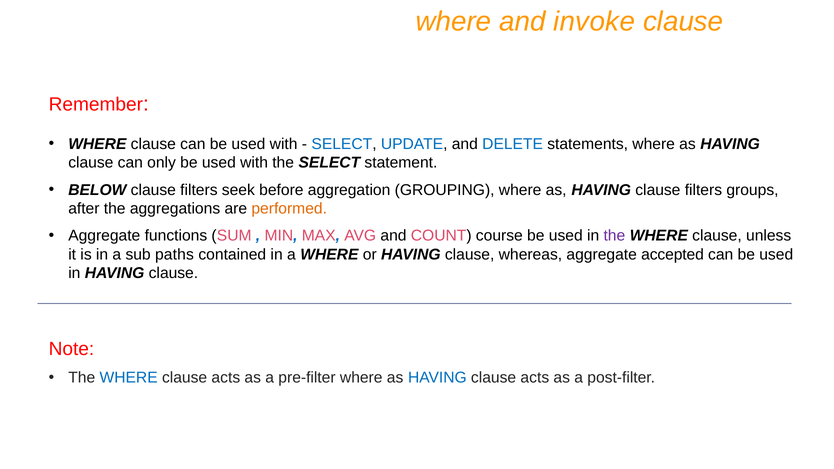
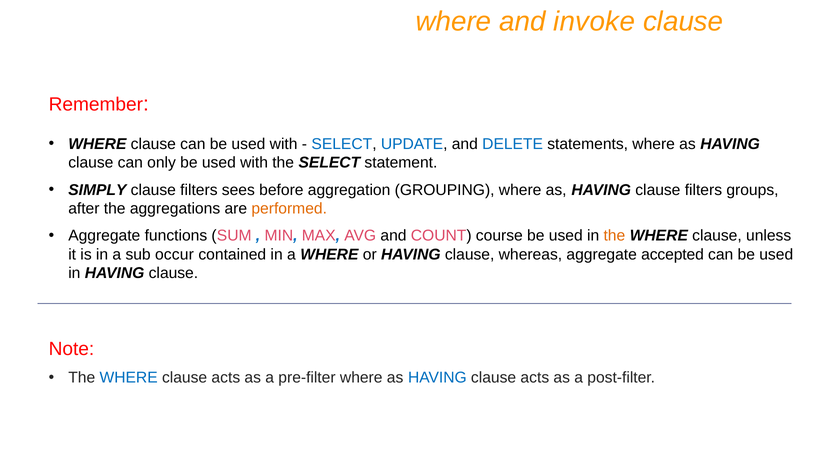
BELOW: BELOW -> SIMPLY
seek: seek -> sees
the at (614, 236) colour: purple -> orange
paths: paths -> occur
